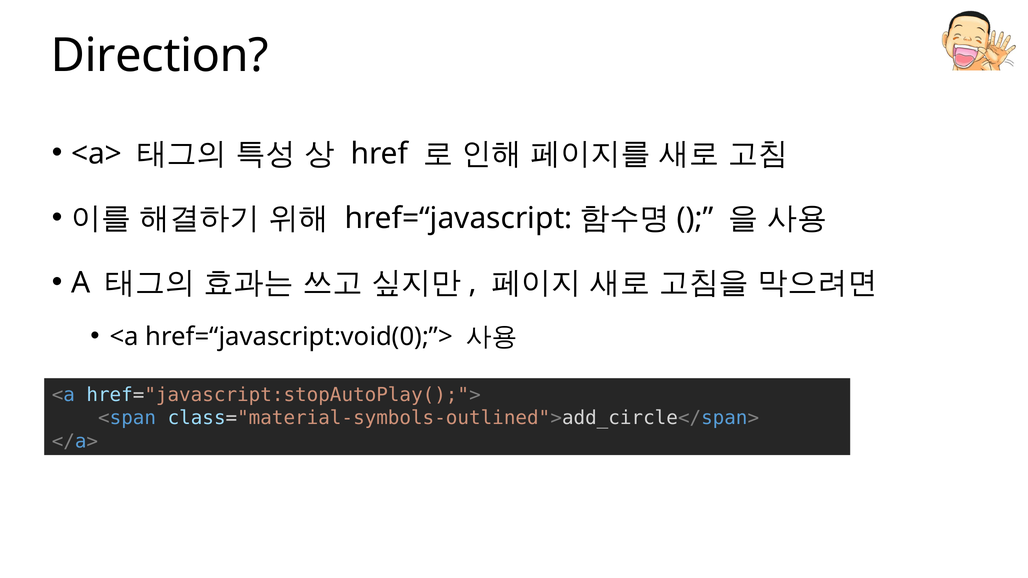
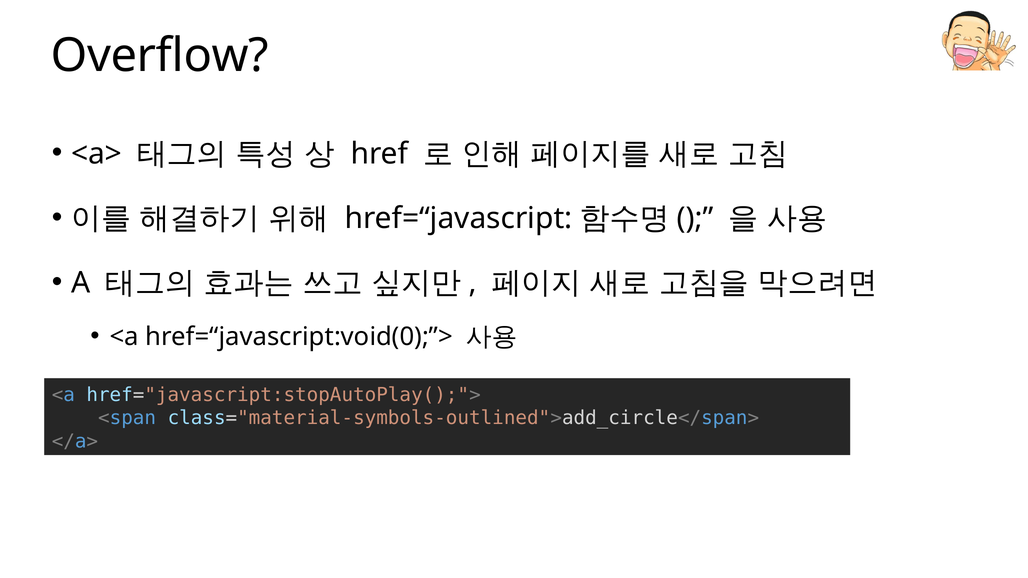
Direction: Direction -> Overflow
